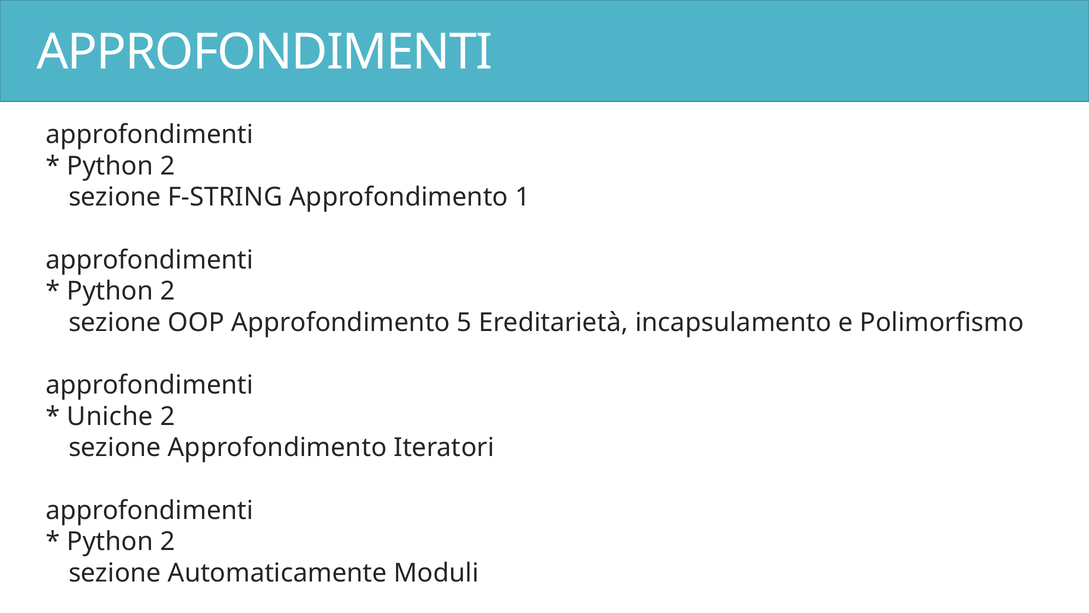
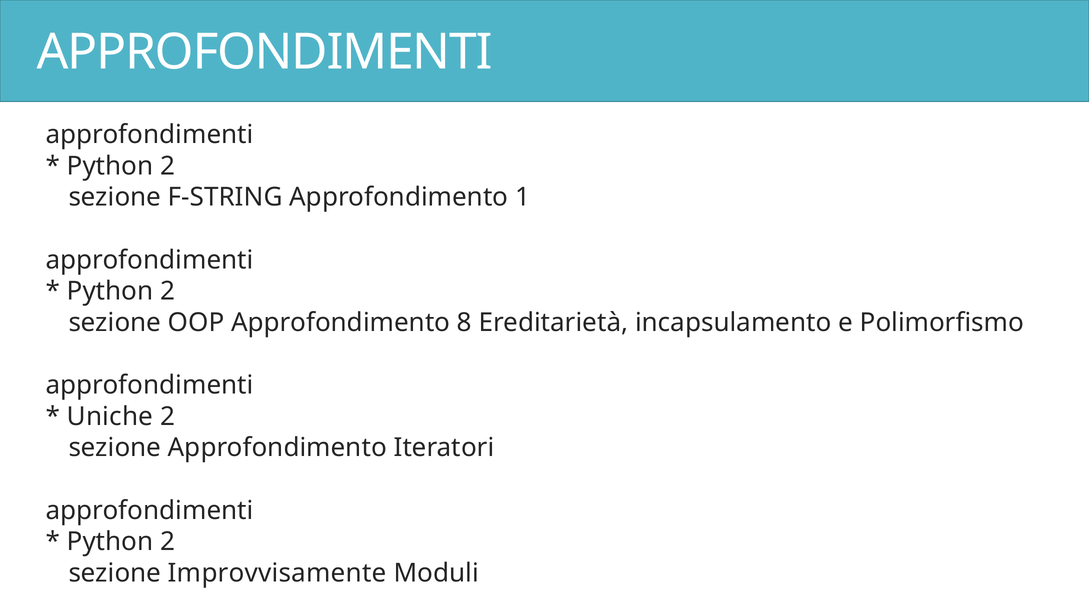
5: 5 -> 8
Automaticamente: Automaticamente -> Improvvisamente
